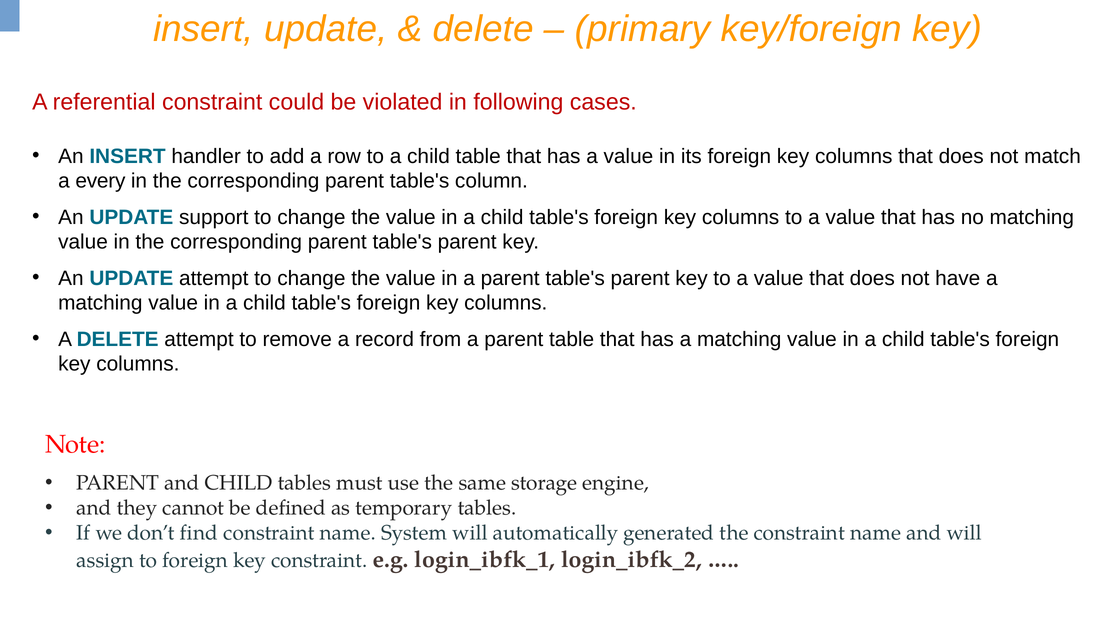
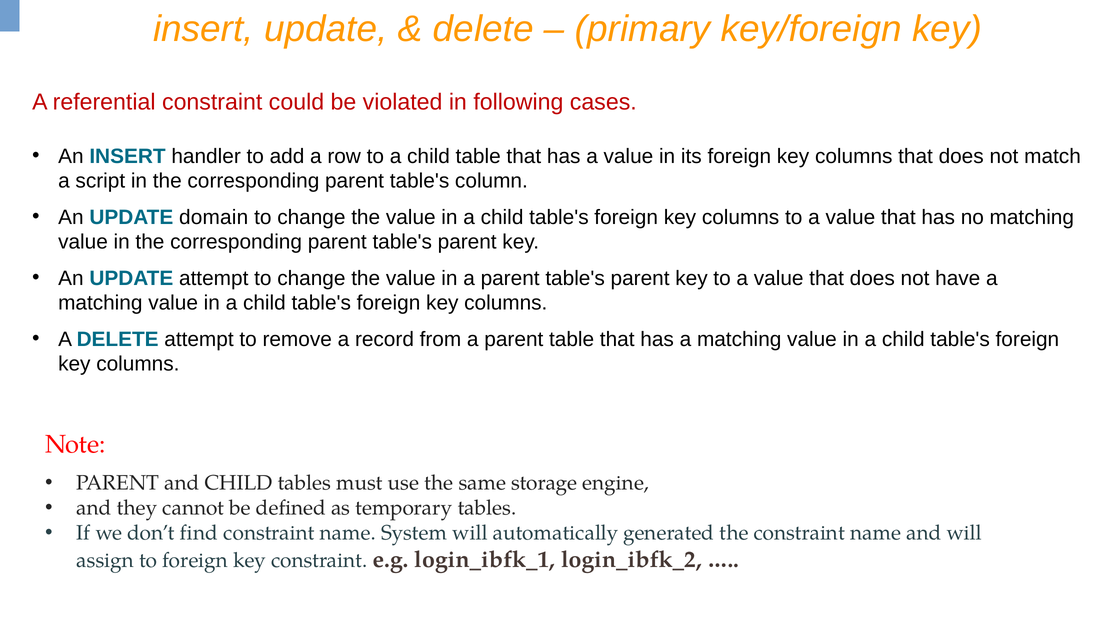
every: every -> script
support: support -> domain
